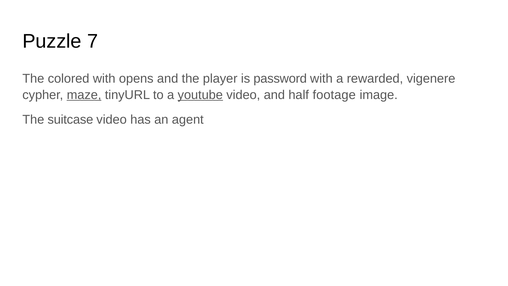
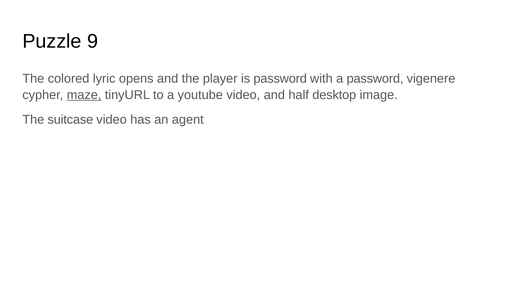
7: 7 -> 9
colored with: with -> lyric
a rewarded: rewarded -> password
youtube underline: present -> none
footage: footage -> desktop
